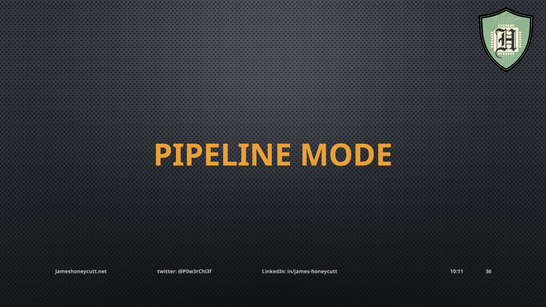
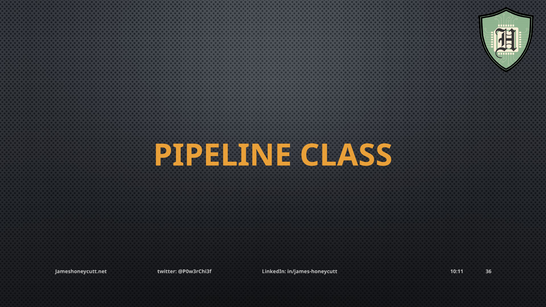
MODE: MODE -> CLASS
